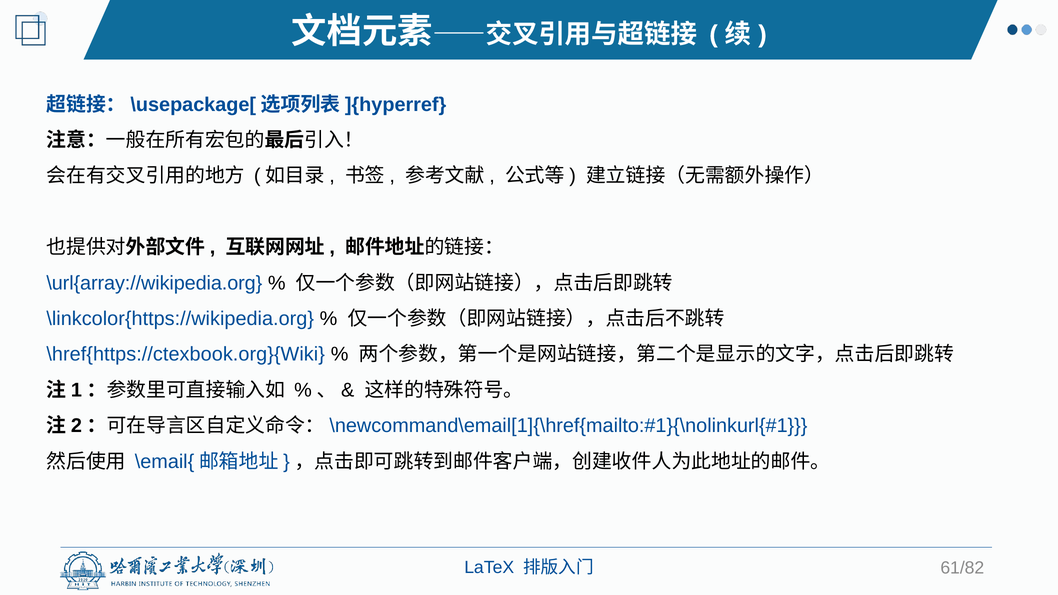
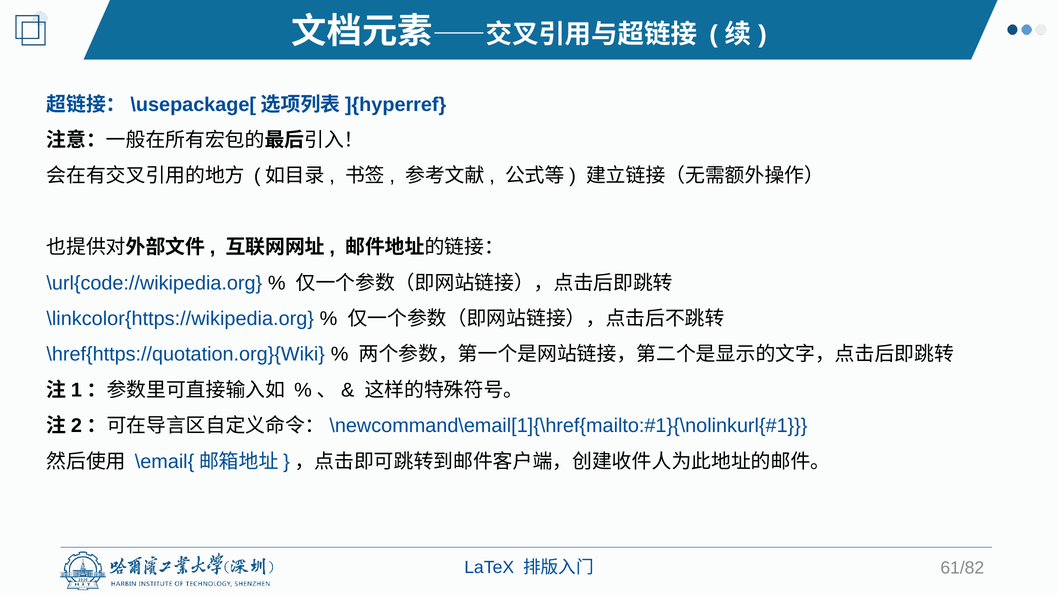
\url{array://wikipedia.org: \url{array://wikipedia.org -> \url{code://wikipedia.org
\href{https://ctexbook.org}{Wiki: \href{https://ctexbook.org}{Wiki -> \href{https://quotation.org}{Wiki
